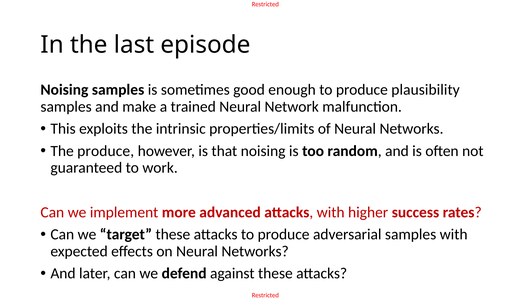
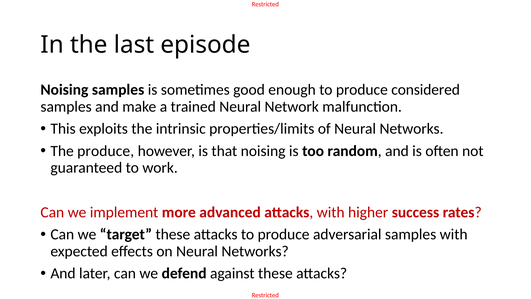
plausibility: plausibility -> considered
